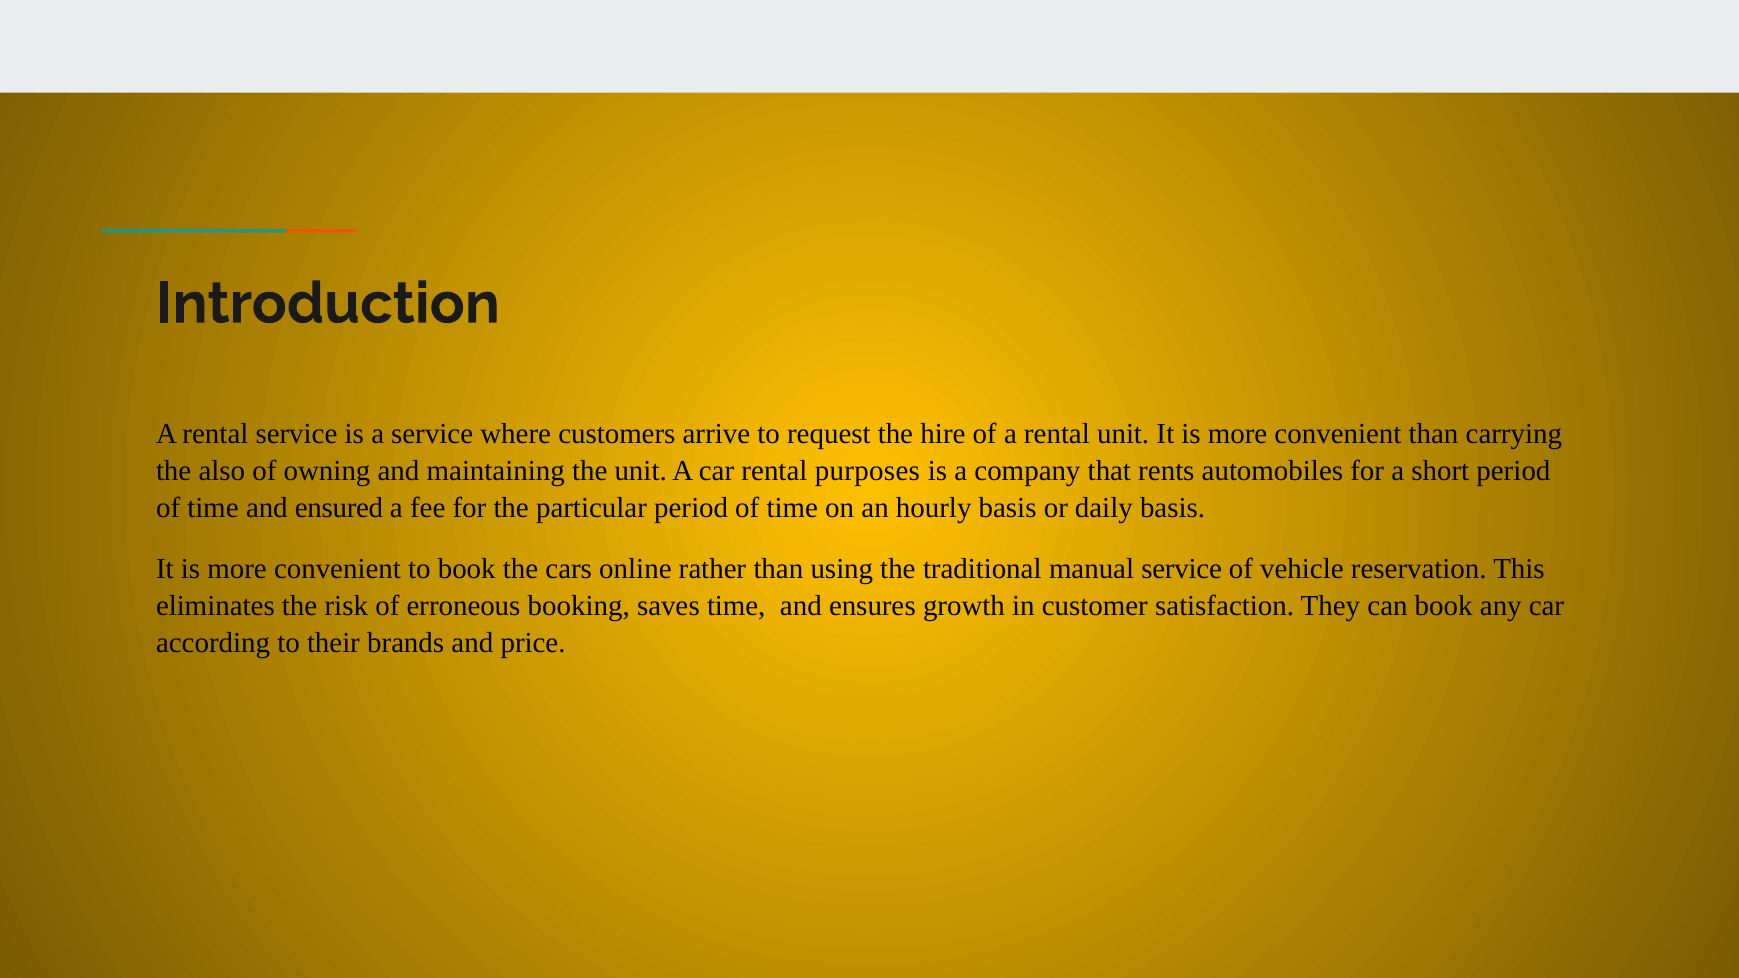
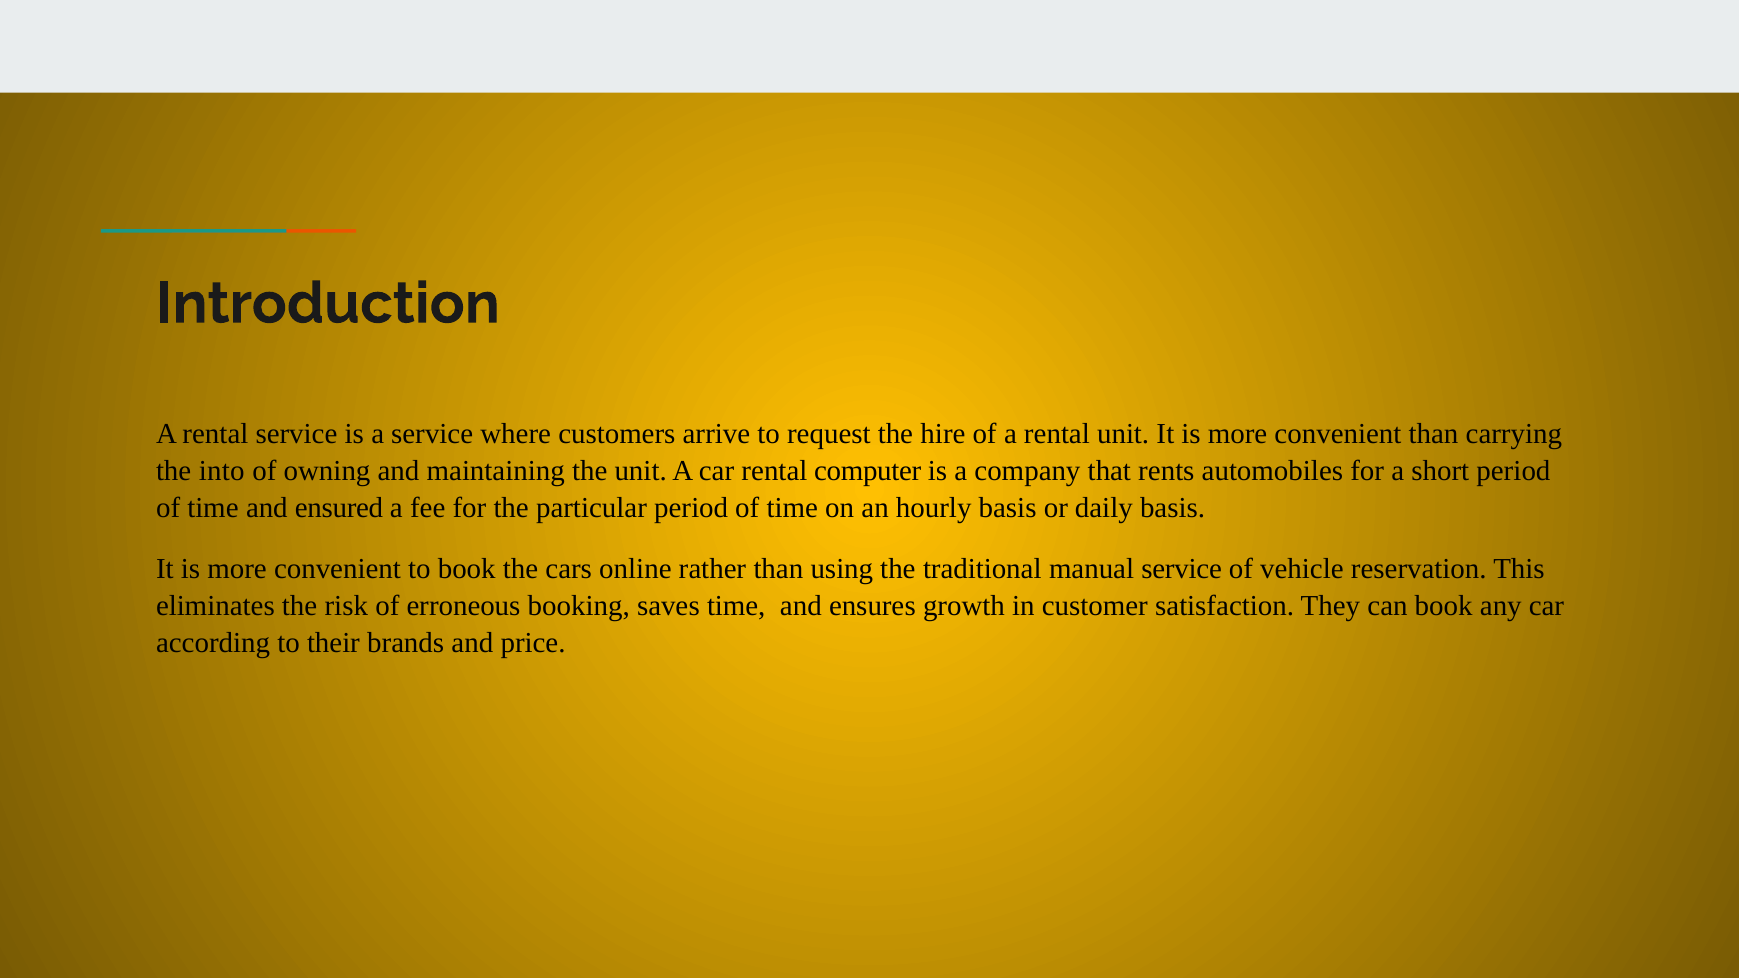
also: also -> into
purposes: purposes -> computer
